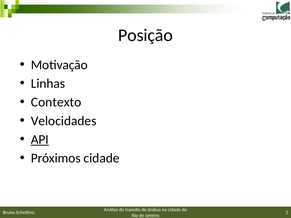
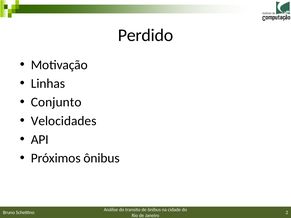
Posição: Posição -> Perdido
Contexto: Contexto -> Conjunto
API underline: present -> none
Próximos cidade: cidade -> ônibus
